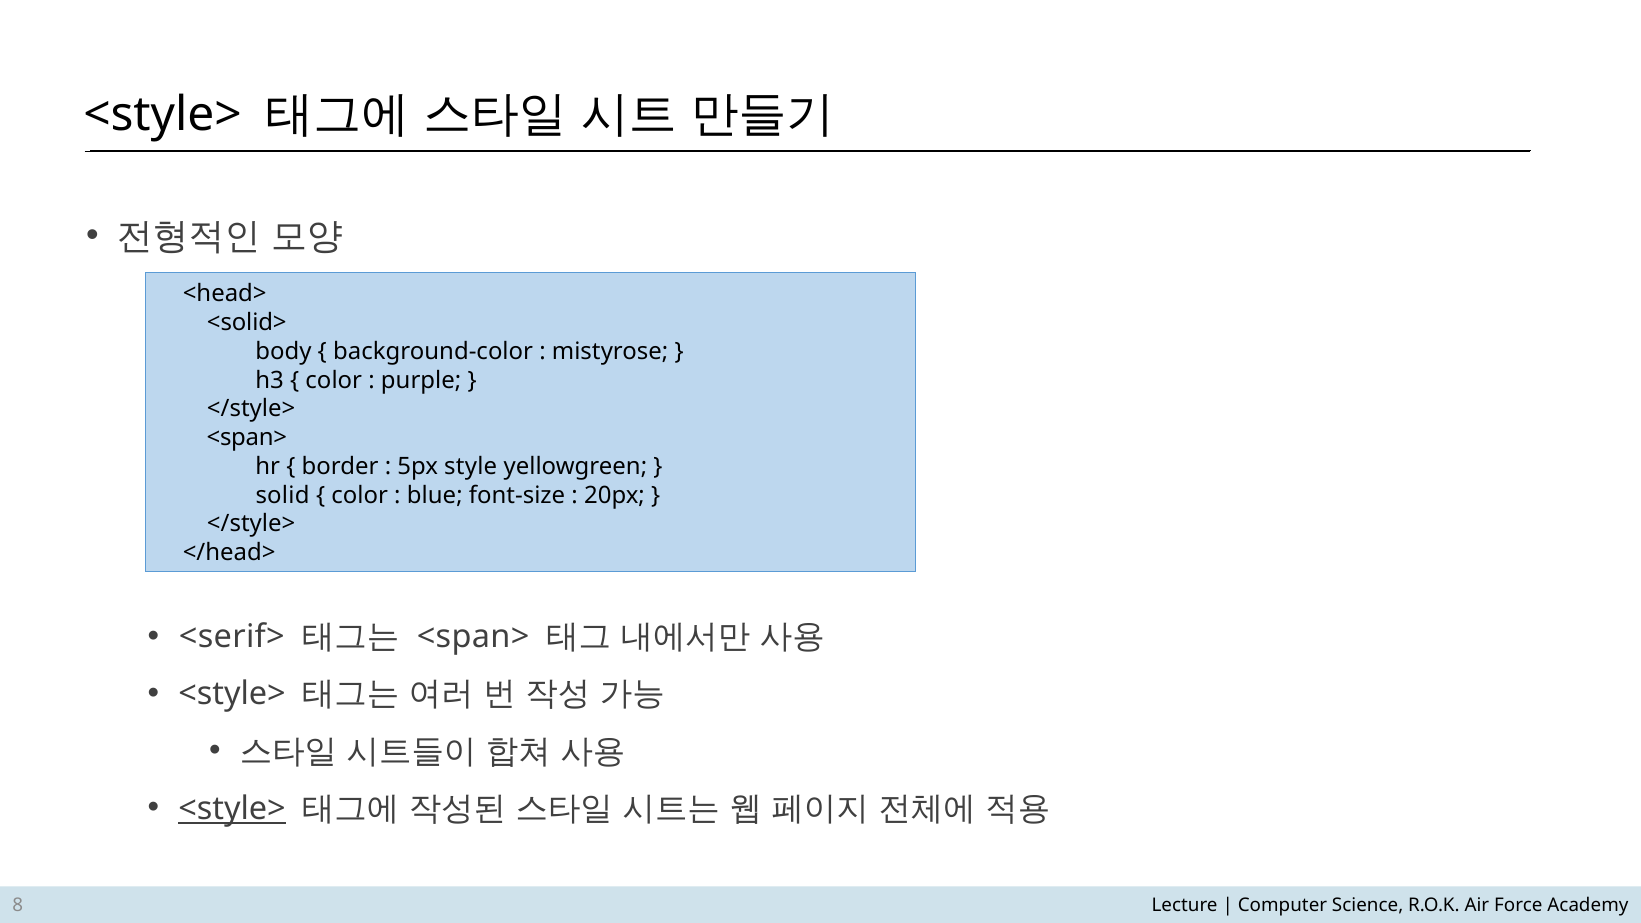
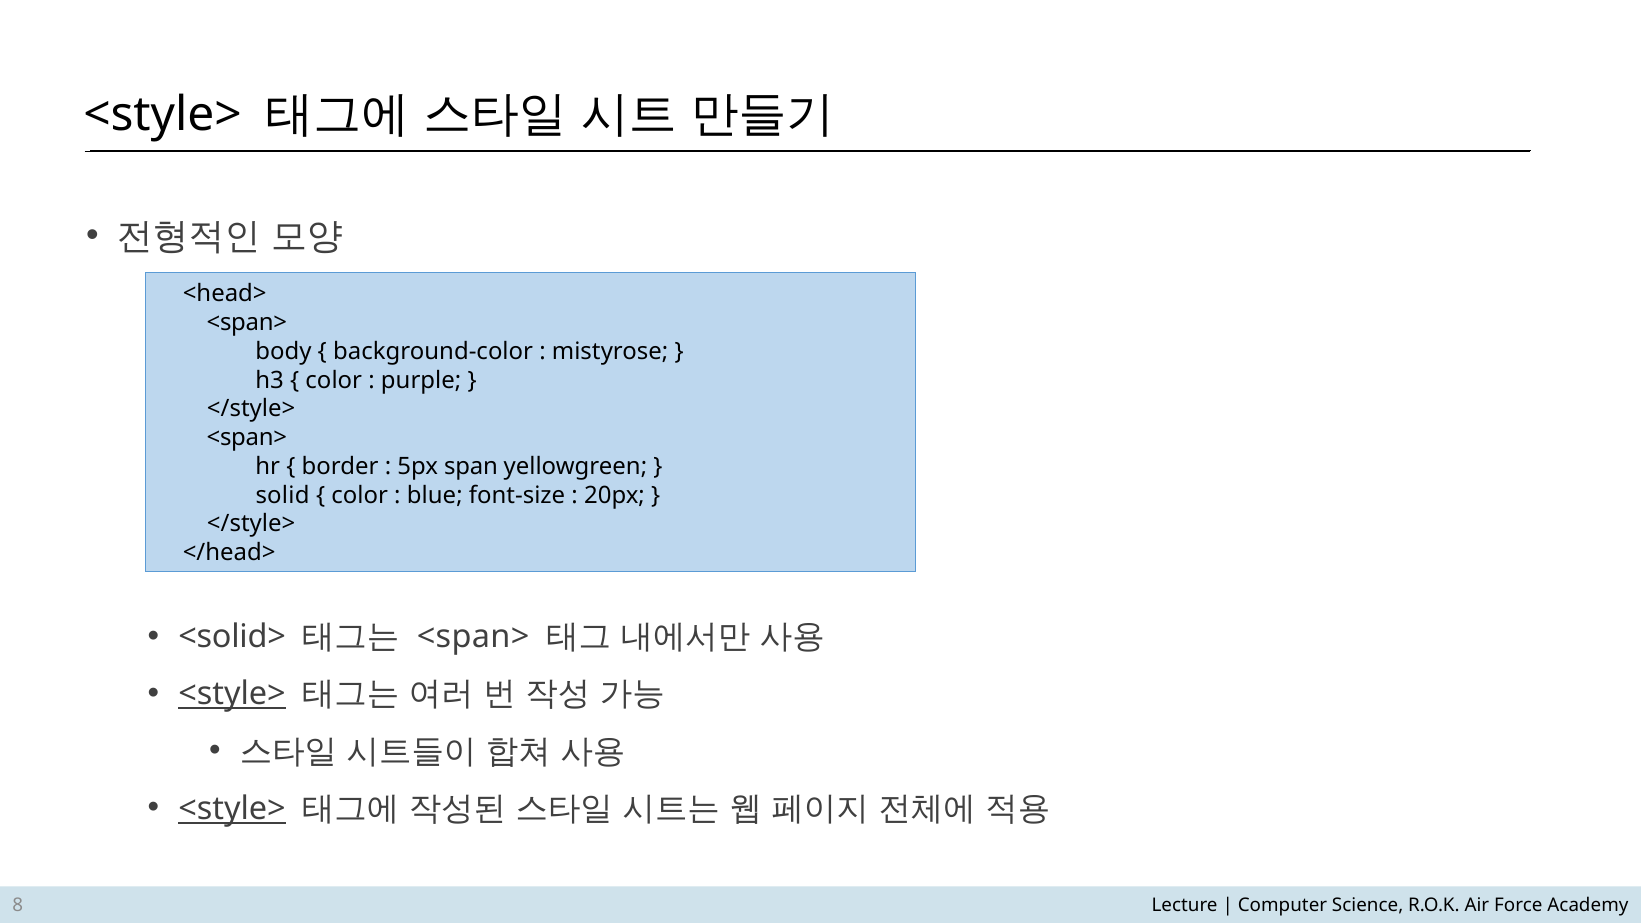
<solid> at (247, 323): <solid> -> <span>
style: style -> span
<serif>: <serif> -> <solid>
<style> at (232, 694) underline: none -> present
